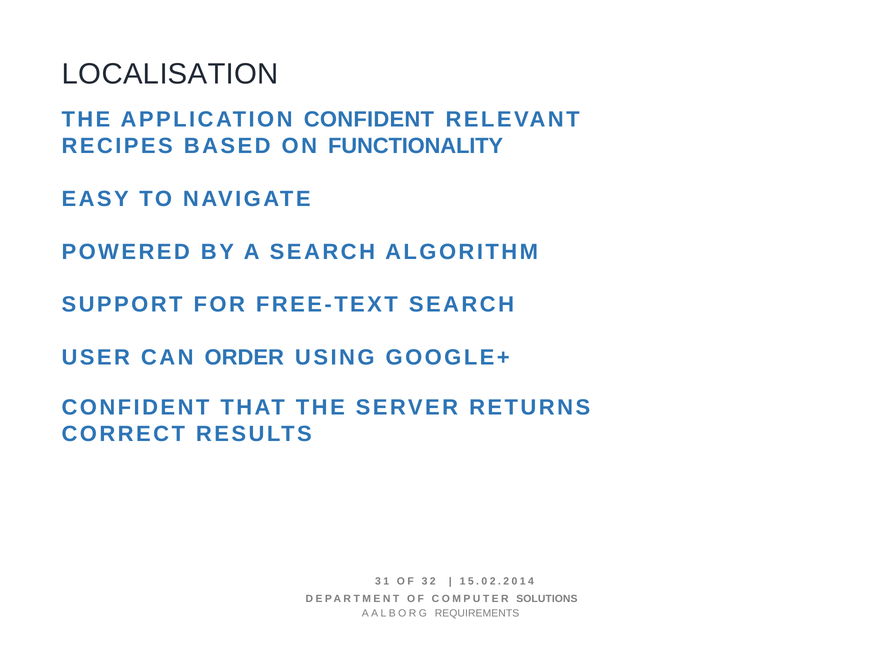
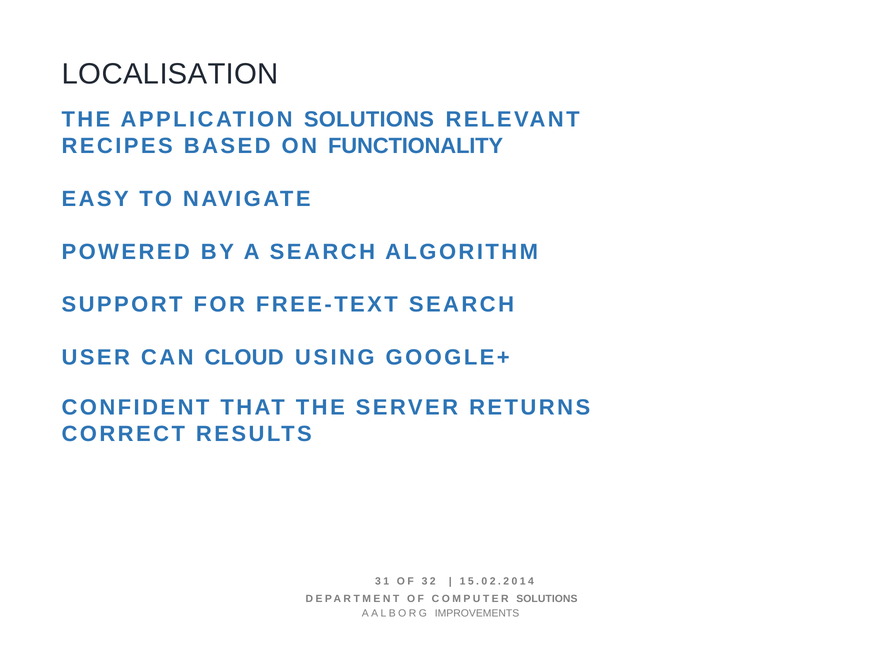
APPLICATION CONFIDENT: CONFIDENT -> SOLUTIONS
ORDER: ORDER -> CLOUD
REQUIREMENTS: REQUIREMENTS -> IMPROVEMENTS
